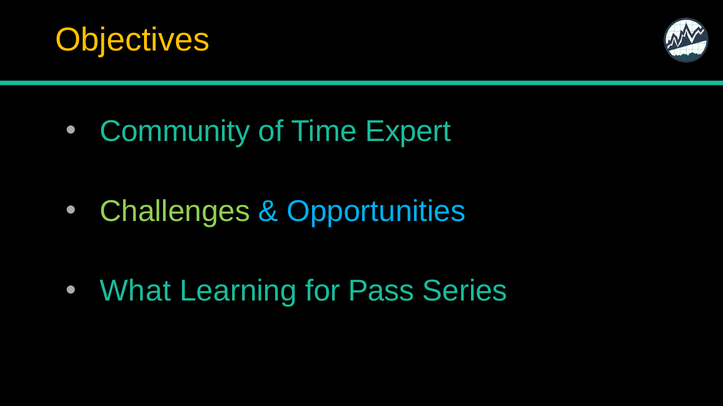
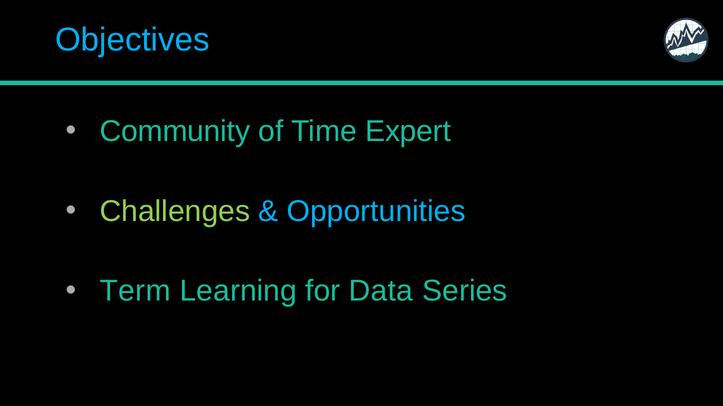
Objectives colour: yellow -> light blue
What: What -> Term
Pass: Pass -> Data
